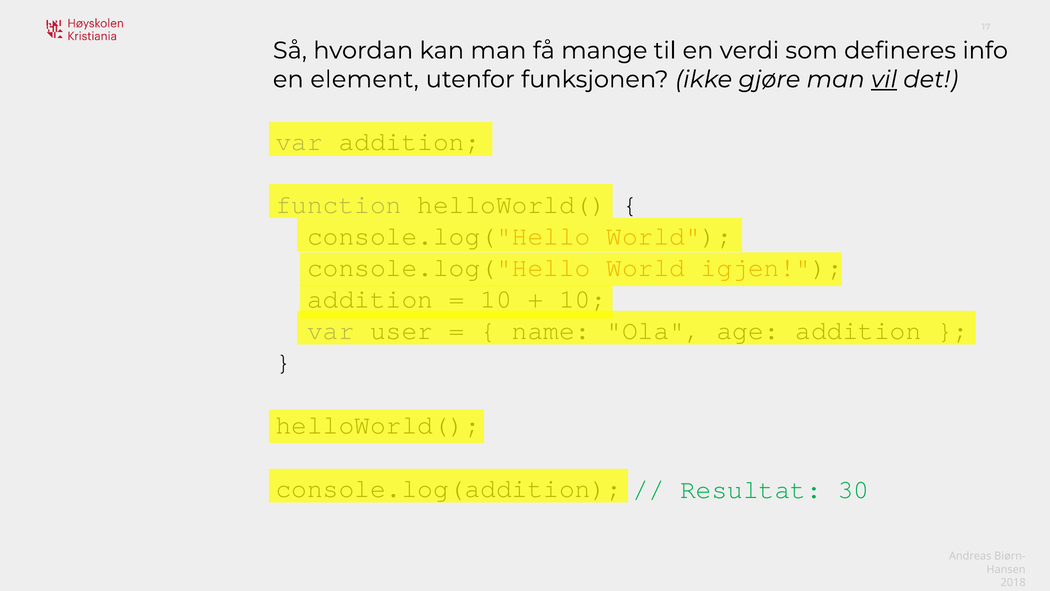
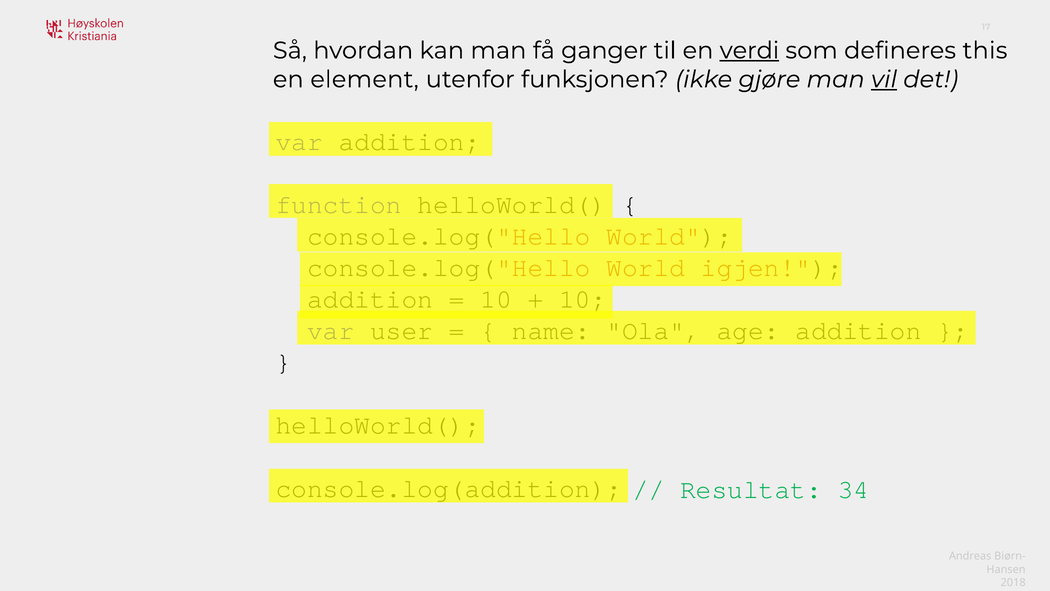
mange: mange -> ganger
verdi underline: none -> present
info: info -> this
30: 30 -> 34
